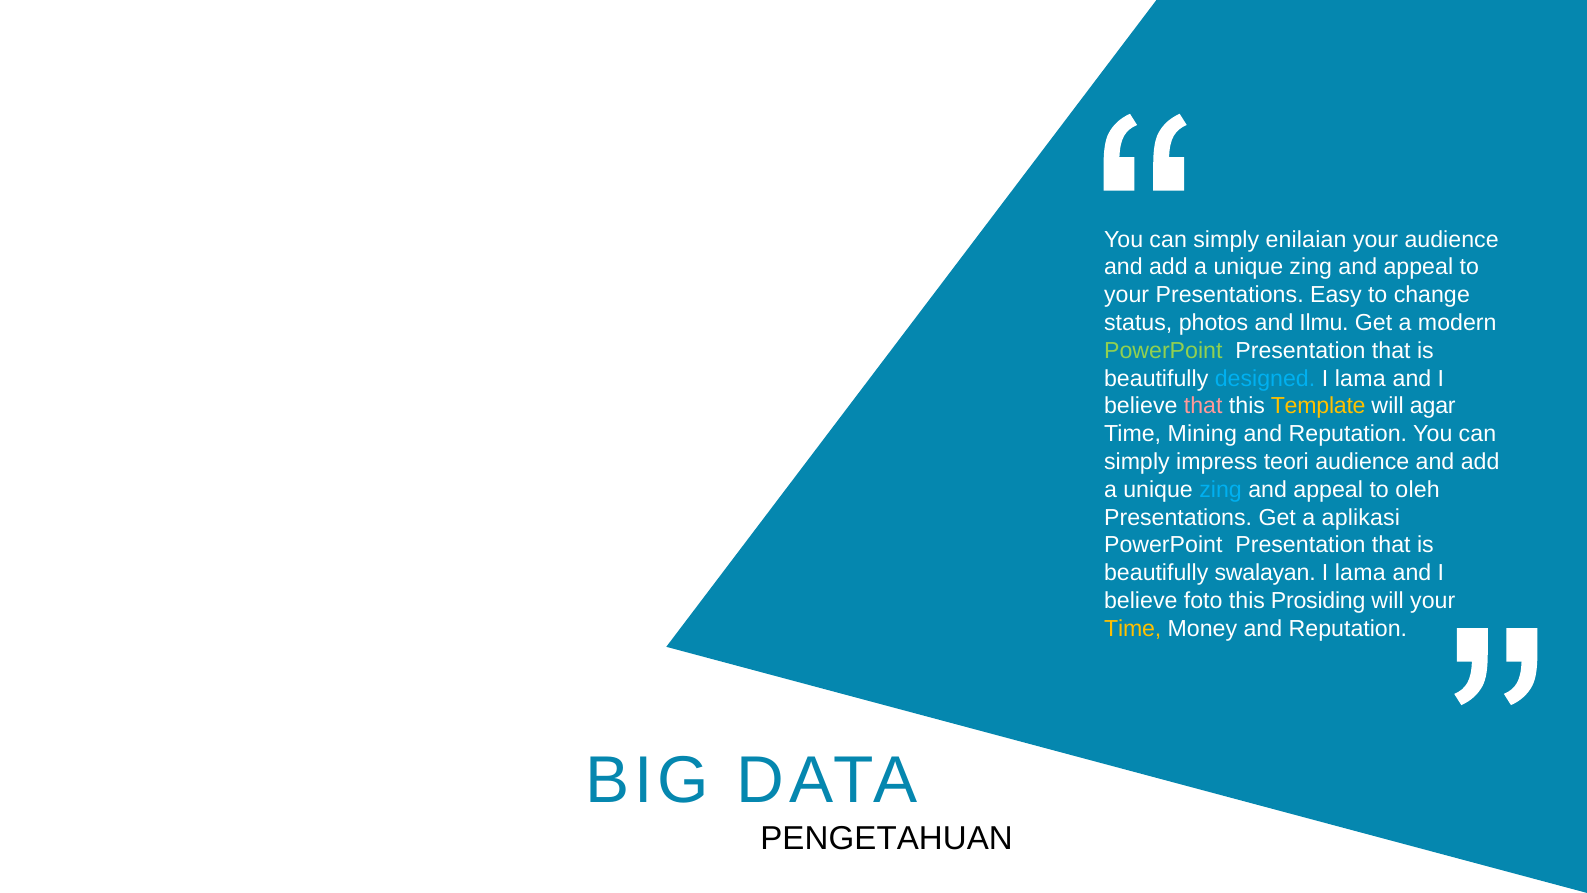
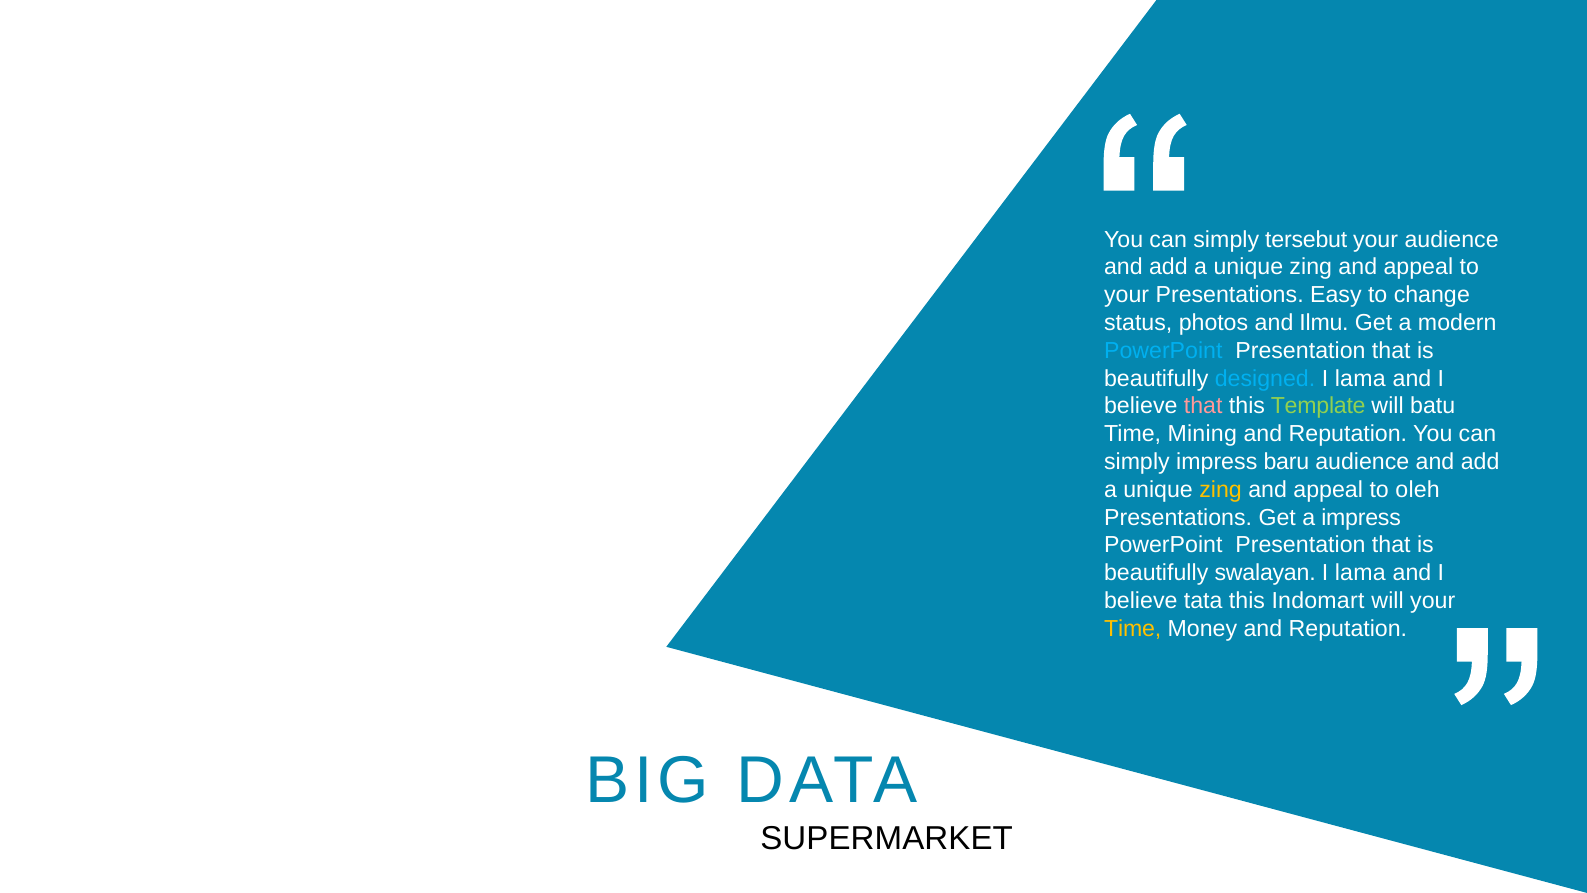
enilaian: enilaian -> tersebut
PowerPoint at (1163, 351) colour: light green -> light blue
Template colour: yellow -> light green
agar: agar -> batu
teori: teori -> baru
zing at (1221, 489) colour: light blue -> yellow
a aplikasi: aplikasi -> impress
foto: foto -> tata
Prosiding: Prosiding -> Indomart
PENGETAHUAN: PENGETAHUAN -> SUPERMARKET
